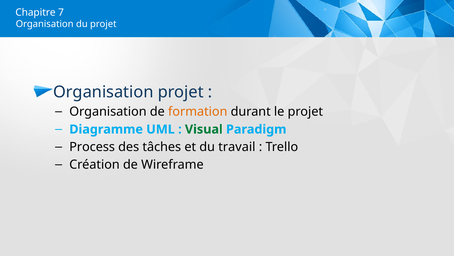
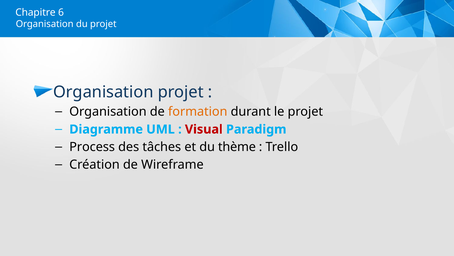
7: 7 -> 6
Visual colour: green -> red
travail: travail -> thème
